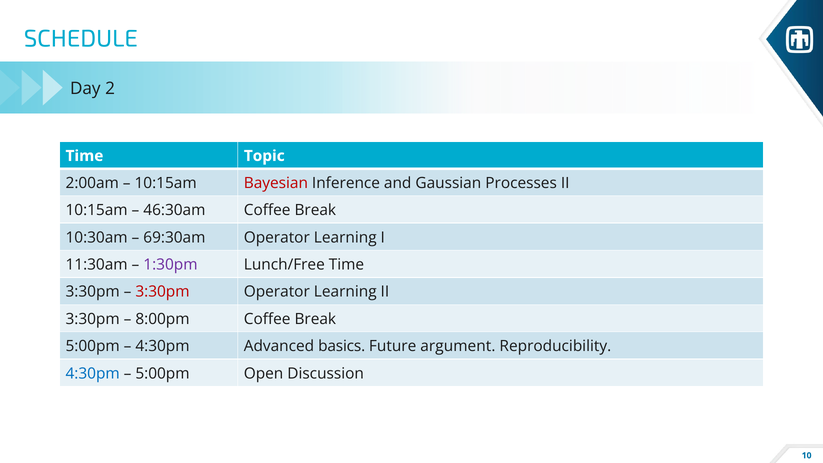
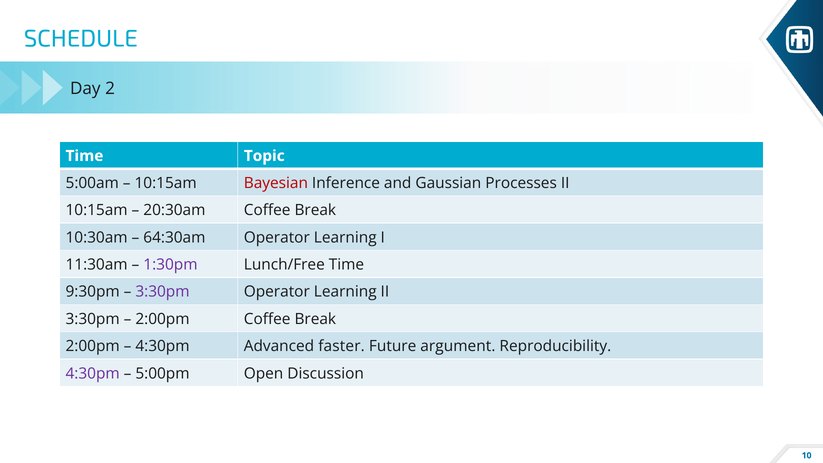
2:00am: 2:00am -> 5:00am
46:30am: 46:30am -> 20:30am
69:30am: 69:30am -> 64:30am
3:30pm at (93, 292): 3:30pm -> 9:30pm
3:30pm at (162, 292) colour: red -> purple
8:00pm at (162, 319): 8:00pm -> 2:00pm
5:00pm at (93, 346): 5:00pm -> 2:00pm
basics: basics -> faster
4:30pm at (93, 373) colour: blue -> purple
